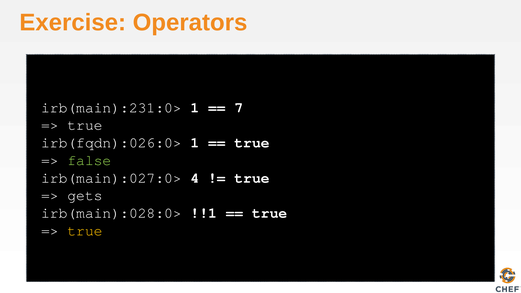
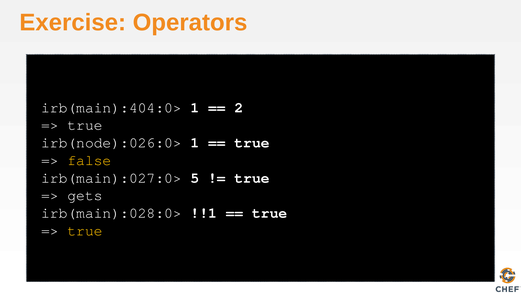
irb(main):231:0>: irb(main):231:0> -> irb(main):404:0>
7: 7 -> 2
irb(fqdn):026:0>: irb(fqdn):026:0> -> irb(node):026:0>
false colour: light green -> yellow
4: 4 -> 5
